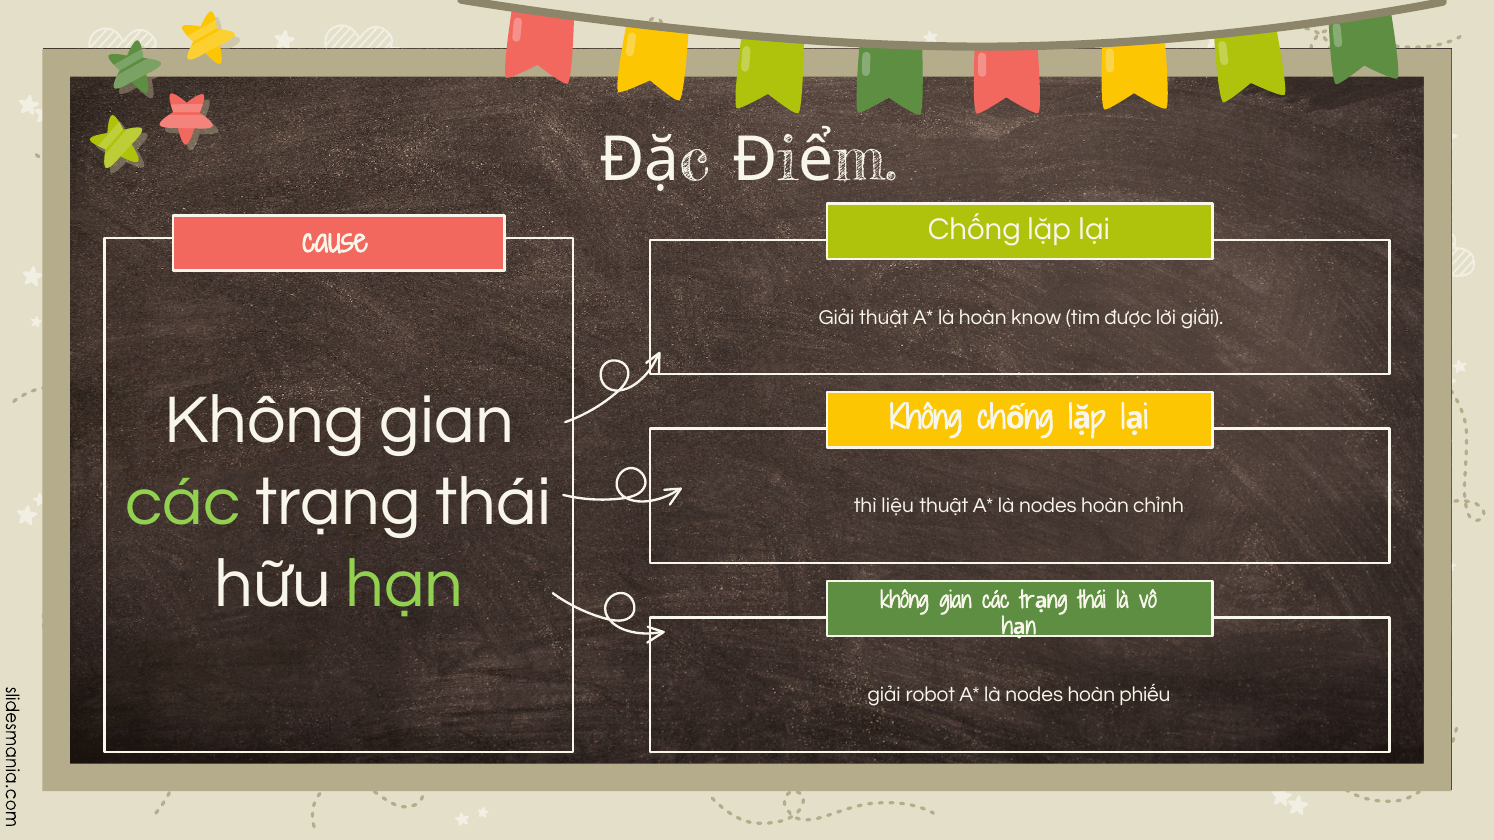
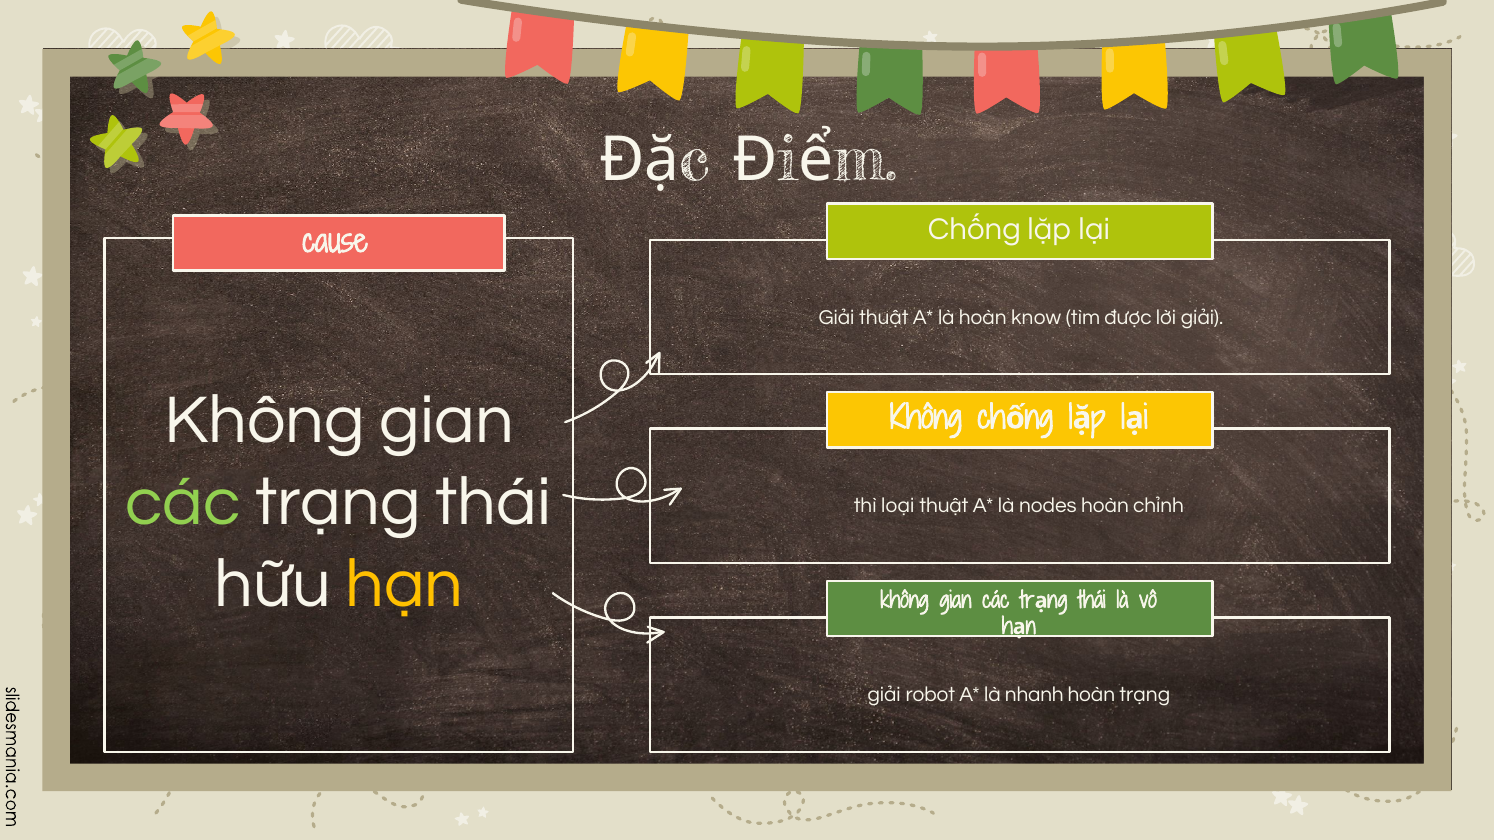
liệu: liệu -> loại
hạn colour: light green -> yellow
nodes at (1034, 695): nodes -> nhanh
hoàn phiếu: phiếu -> trạng
